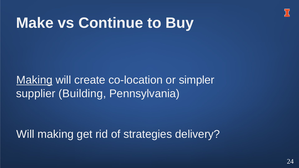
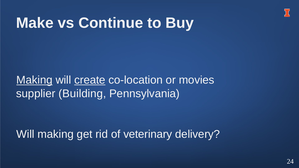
create underline: none -> present
simpler: simpler -> movies
strategies: strategies -> veterinary
